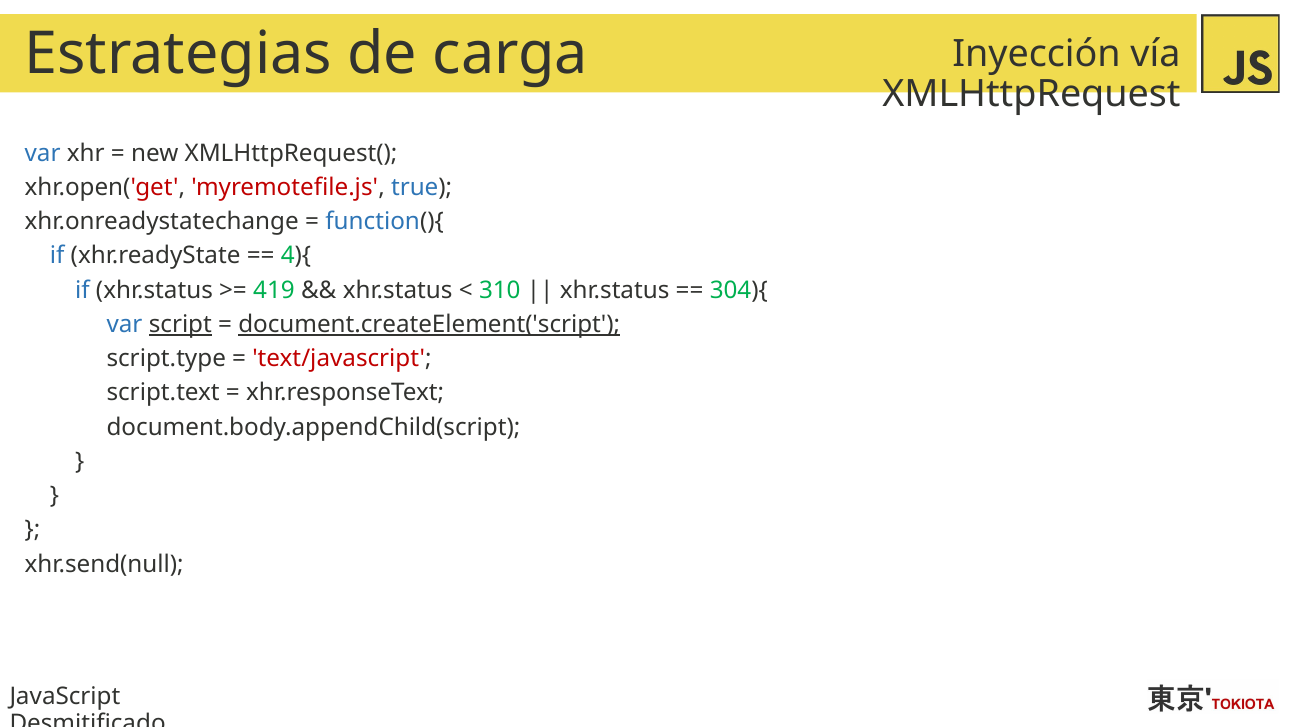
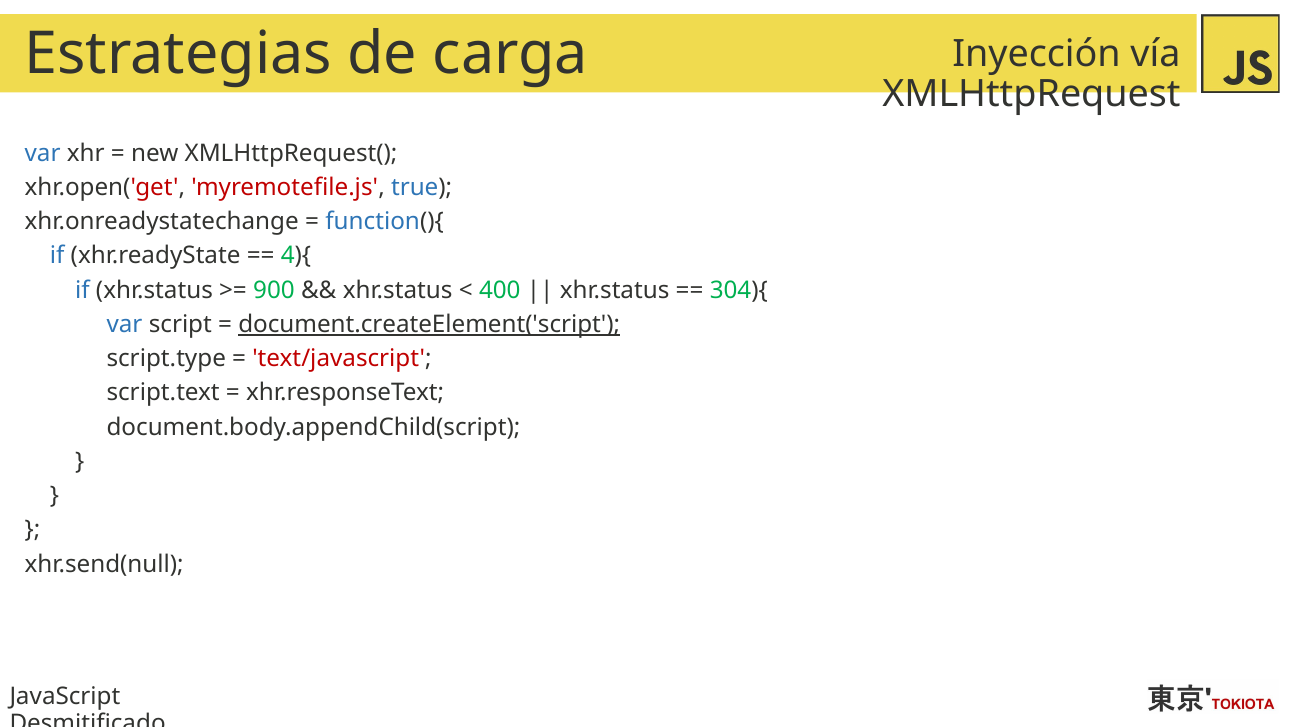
419: 419 -> 900
310: 310 -> 400
script underline: present -> none
